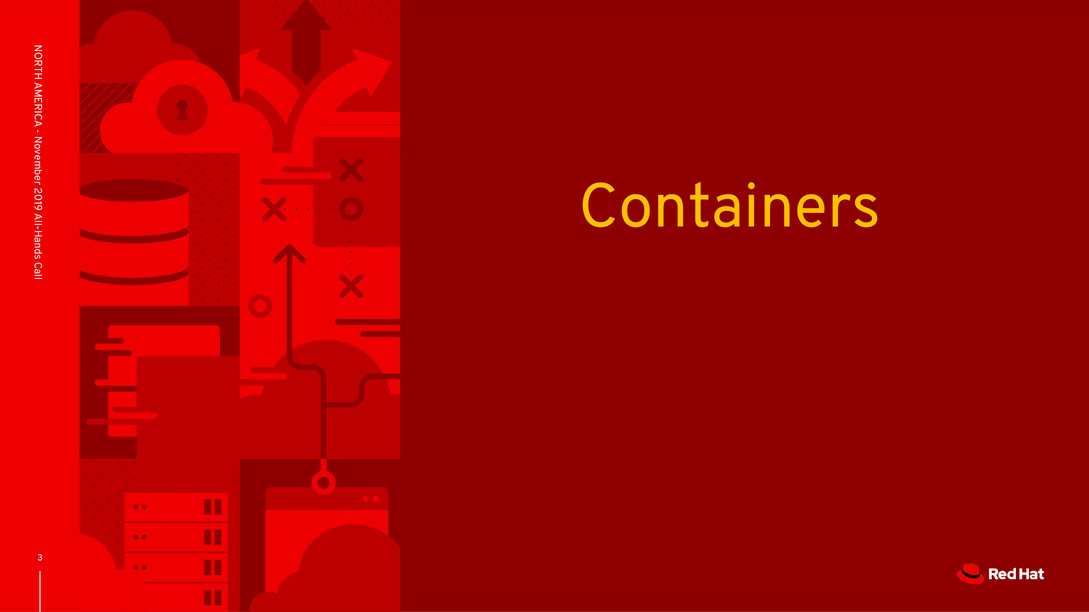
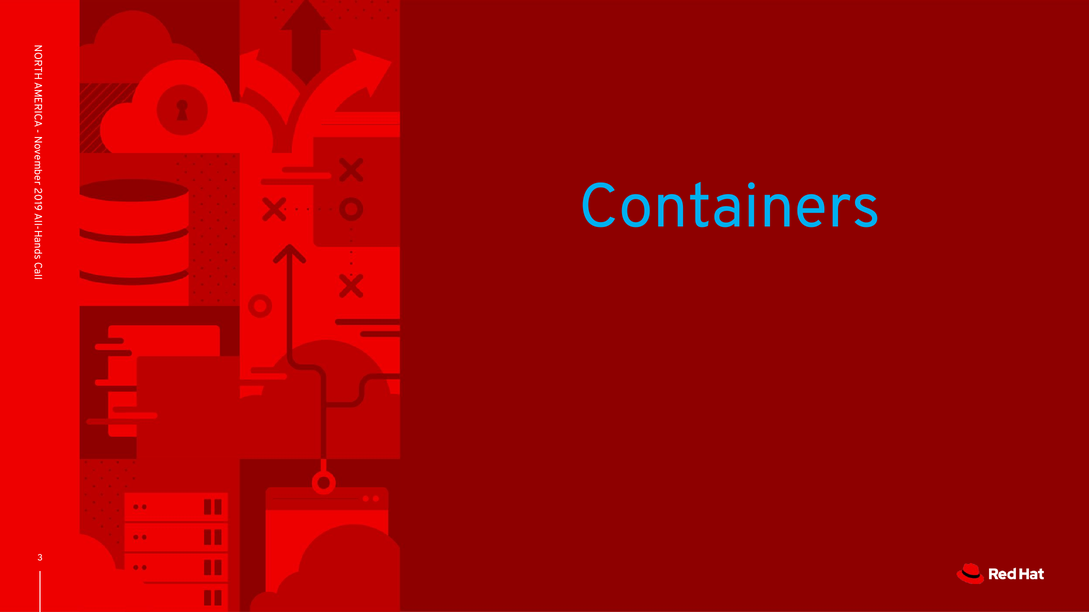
Containers colour: yellow -> light blue
